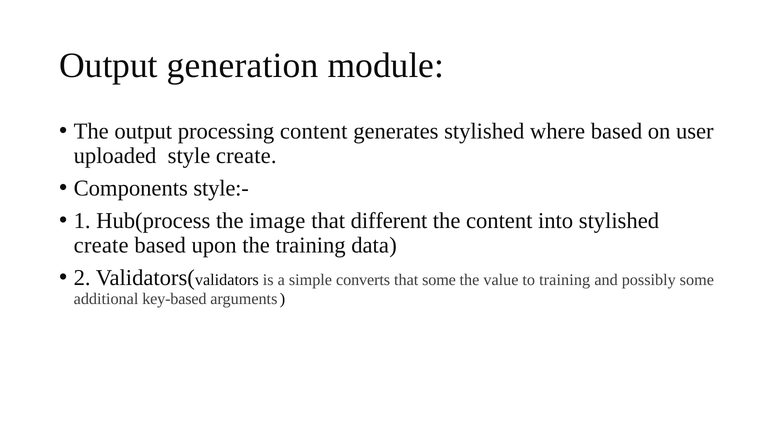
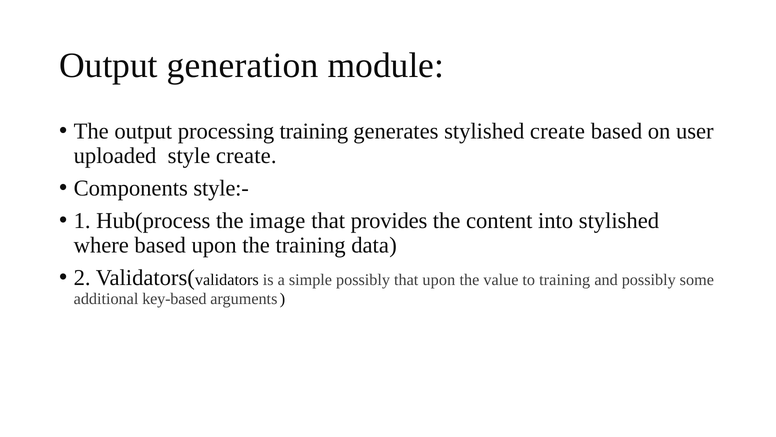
processing content: content -> training
stylished where: where -> create
different: different -> provides
create at (101, 245): create -> where
simple converts: converts -> possibly
that some: some -> upon
